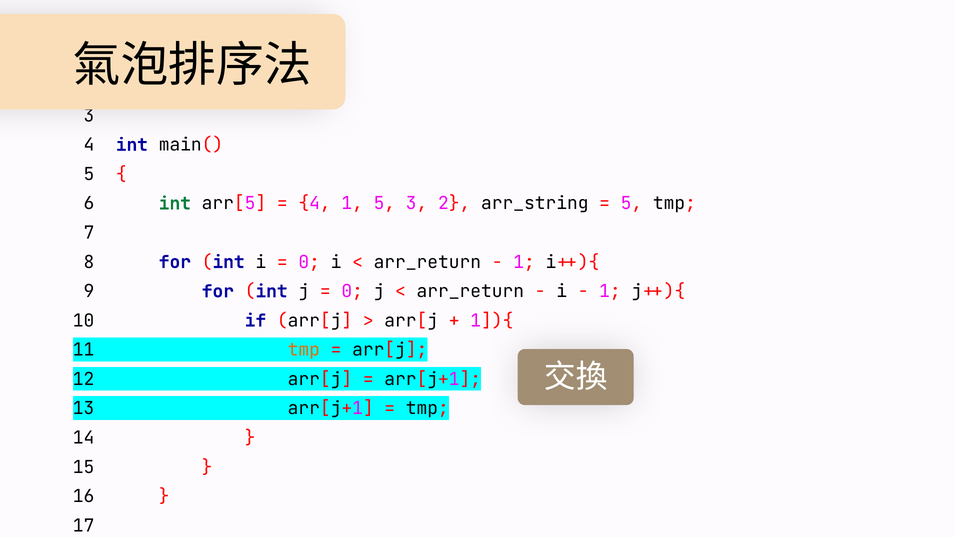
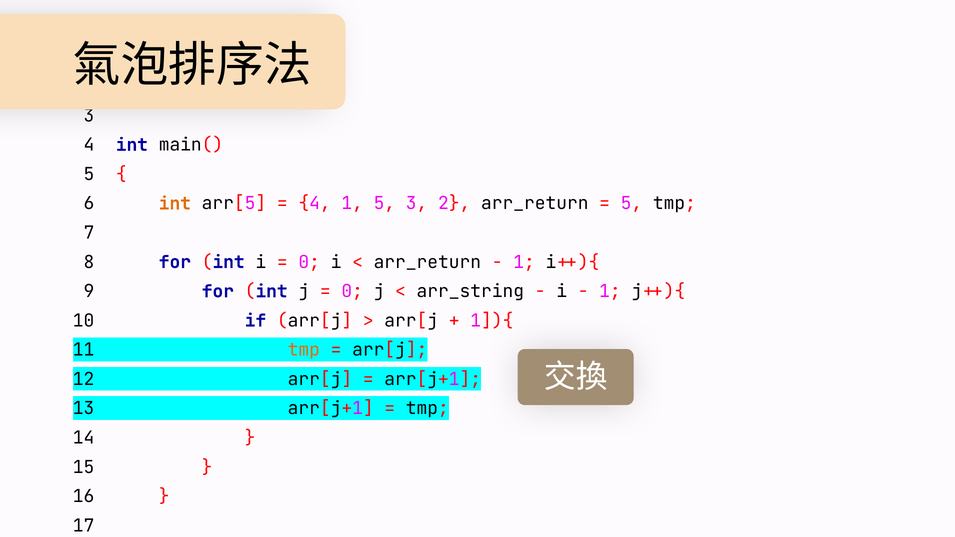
int at (175, 204) colour: green -> orange
2 arr_string: arr_string -> arr_return
arr_return at (470, 292): arr_return -> arr_string
